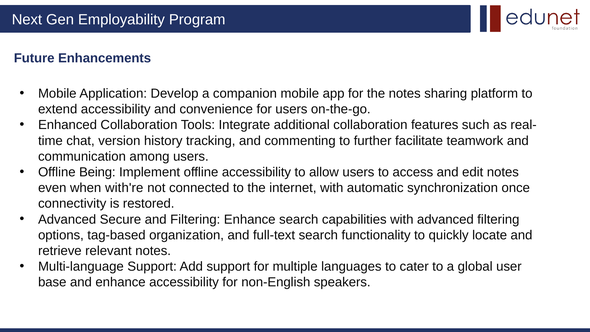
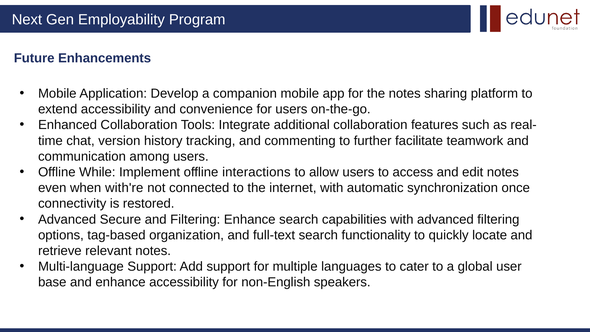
Being: Being -> While
offline accessibility: accessibility -> interactions
